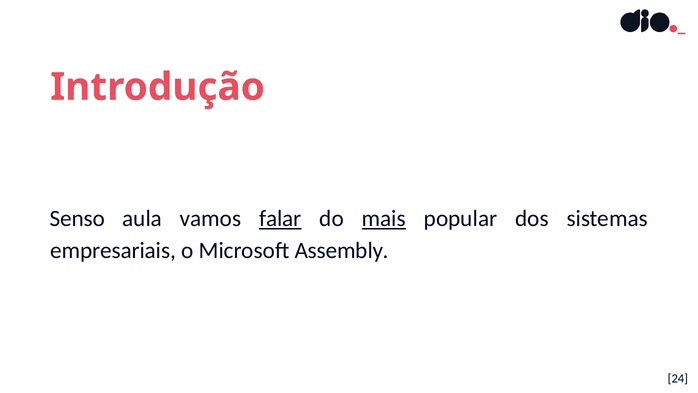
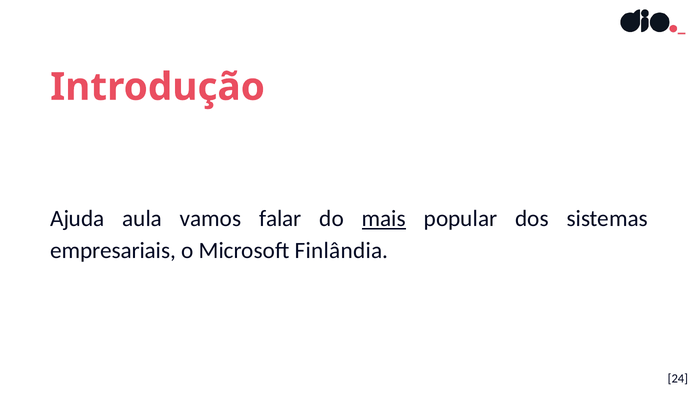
Senso: Senso -> Ajuda
falar underline: present -> none
Assembly: Assembly -> Finlândia
